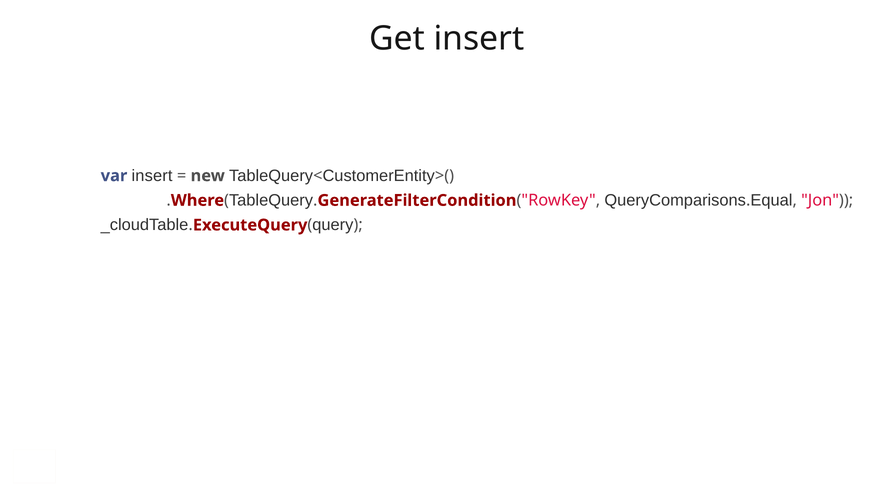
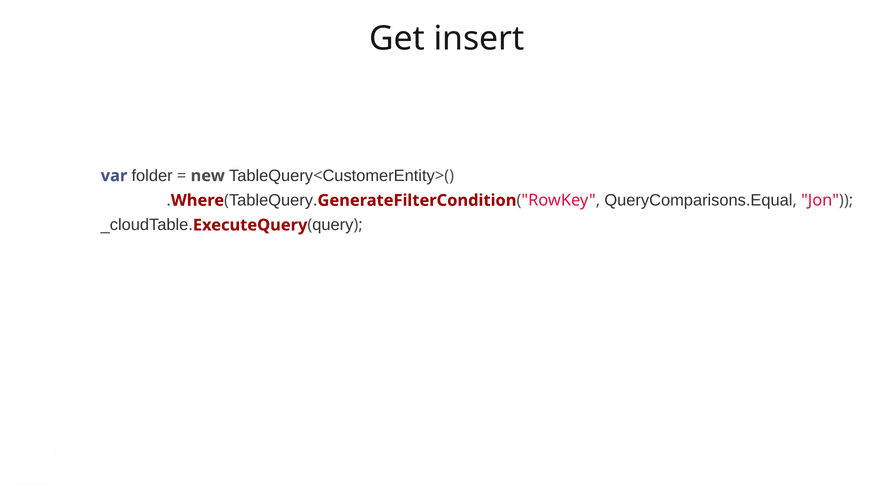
var insert: insert -> folder
